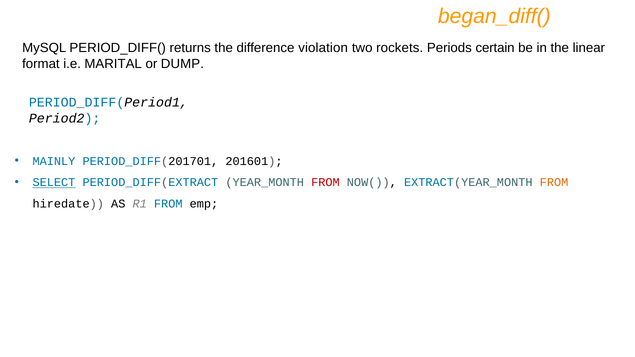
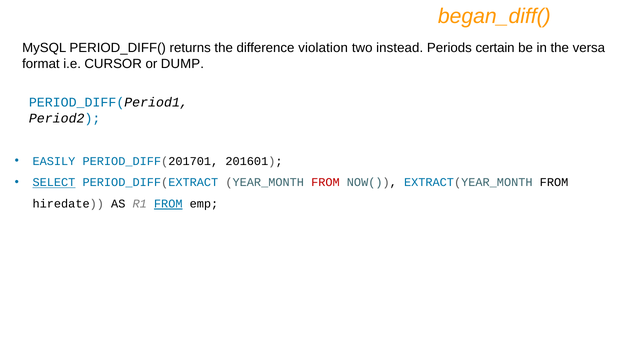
rockets: rockets -> instead
linear: linear -> versa
MARITAL: MARITAL -> CURSOR
MAINLY: MAINLY -> EASILY
FROM at (554, 183) colour: orange -> black
FROM at (168, 204) underline: none -> present
